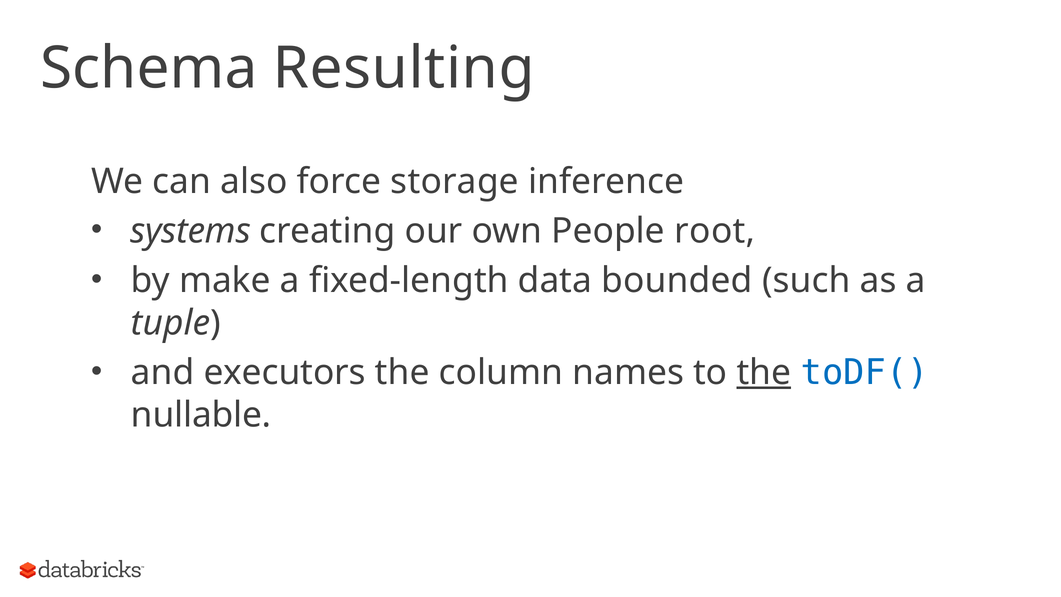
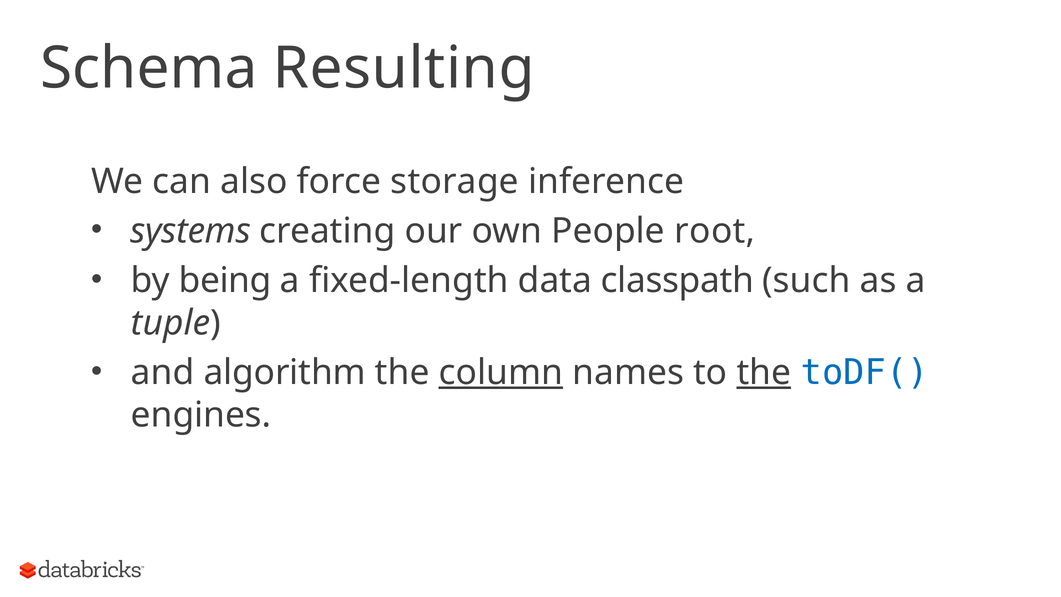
make: make -> being
bounded: bounded -> classpath
executors: executors -> algorithm
column underline: none -> present
nullable: nullable -> engines
